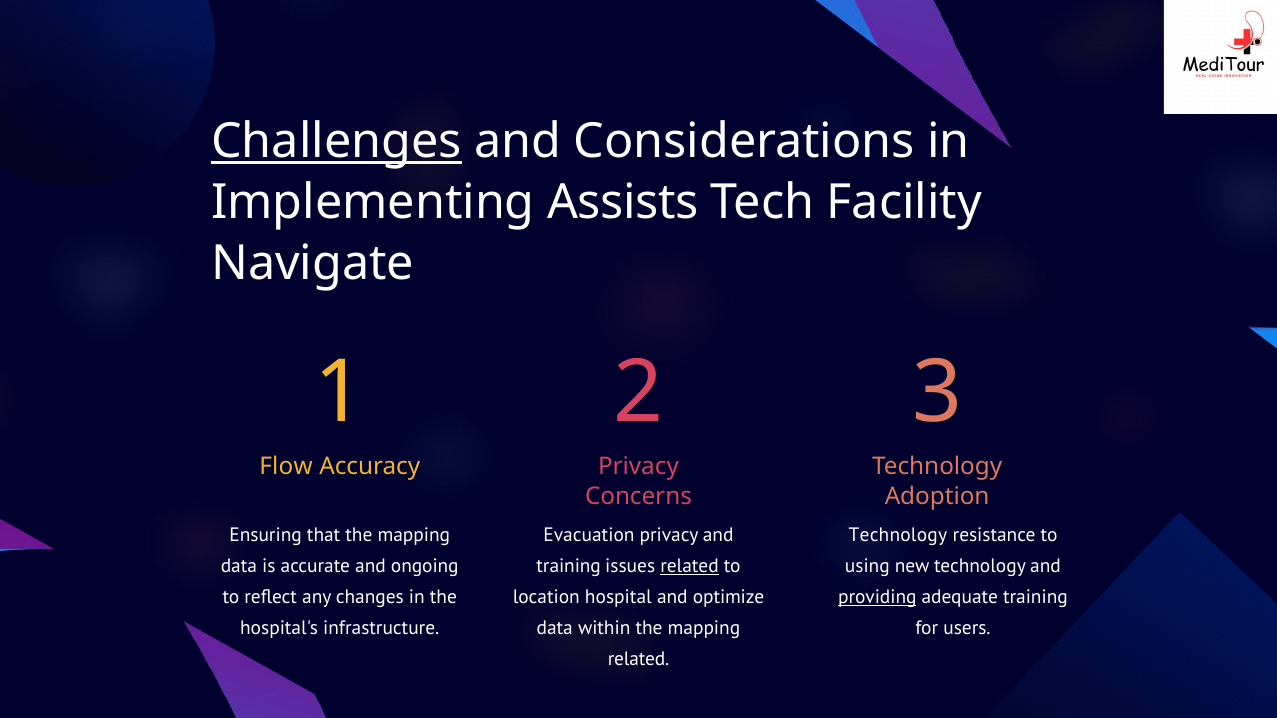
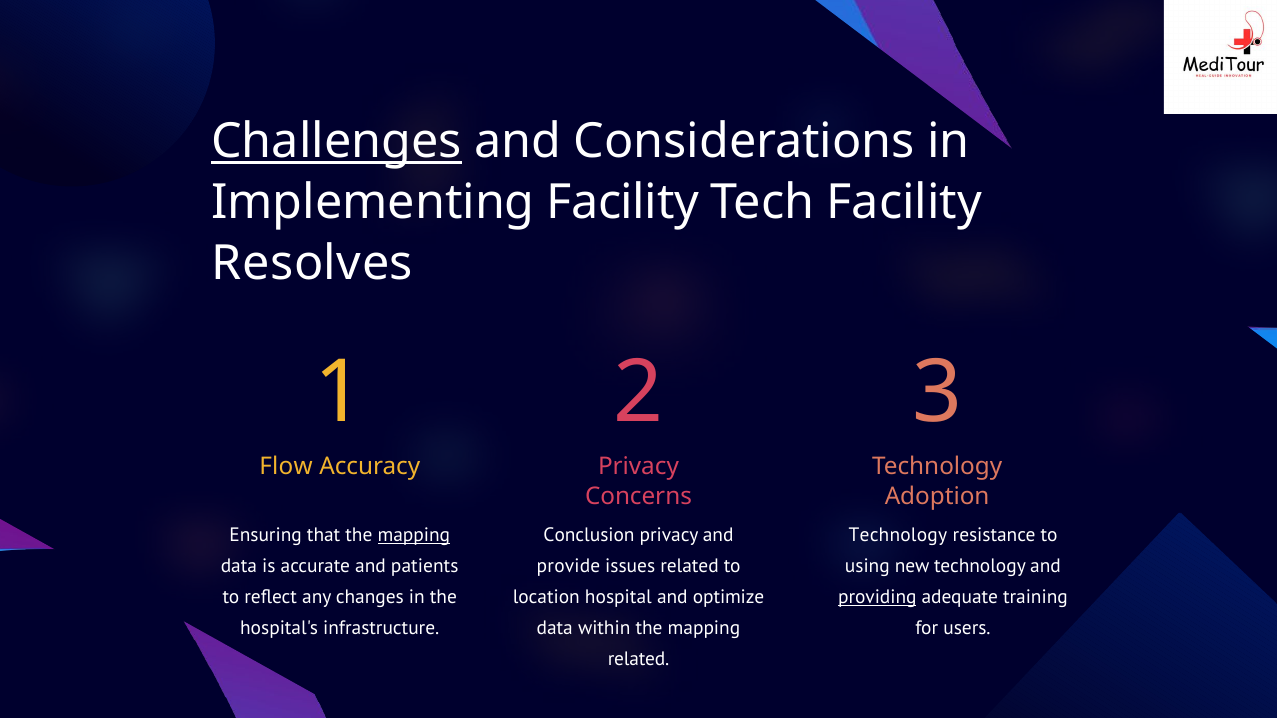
Implementing Assists: Assists -> Facility
Navigate: Navigate -> Resolves
mapping at (414, 535) underline: none -> present
Evacuation: Evacuation -> Conclusion
ongoing: ongoing -> patients
training at (569, 566): training -> provide
related at (690, 566) underline: present -> none
